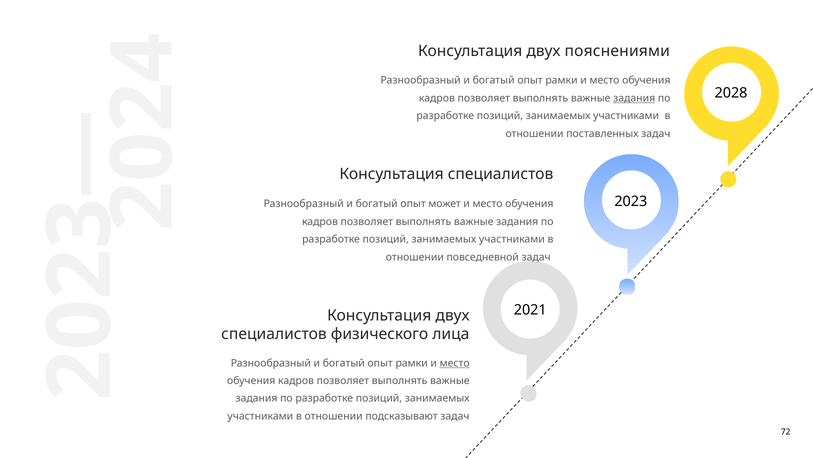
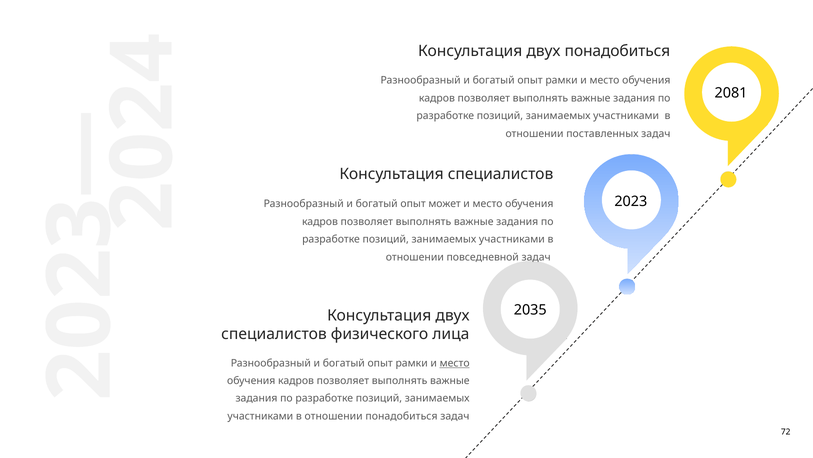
двух пояснениями: пояснениями -> понадобиться
2028: 2028 -> 2081
задания at (634, 98) underline: present -> none
2021: 2021 -> 2035
отношении подсказывают: подсказывают -> понадобиться
